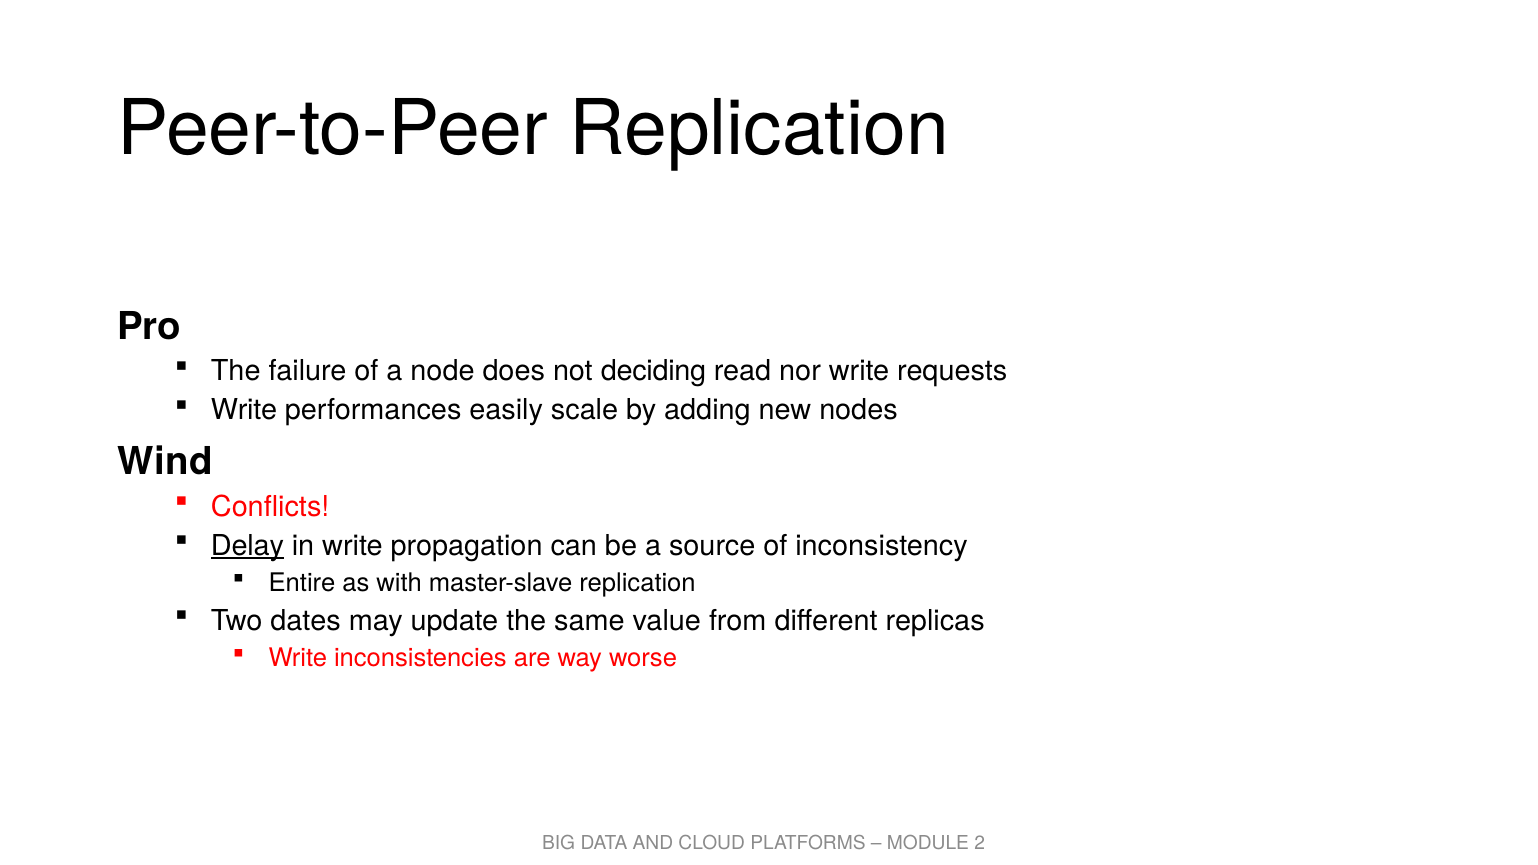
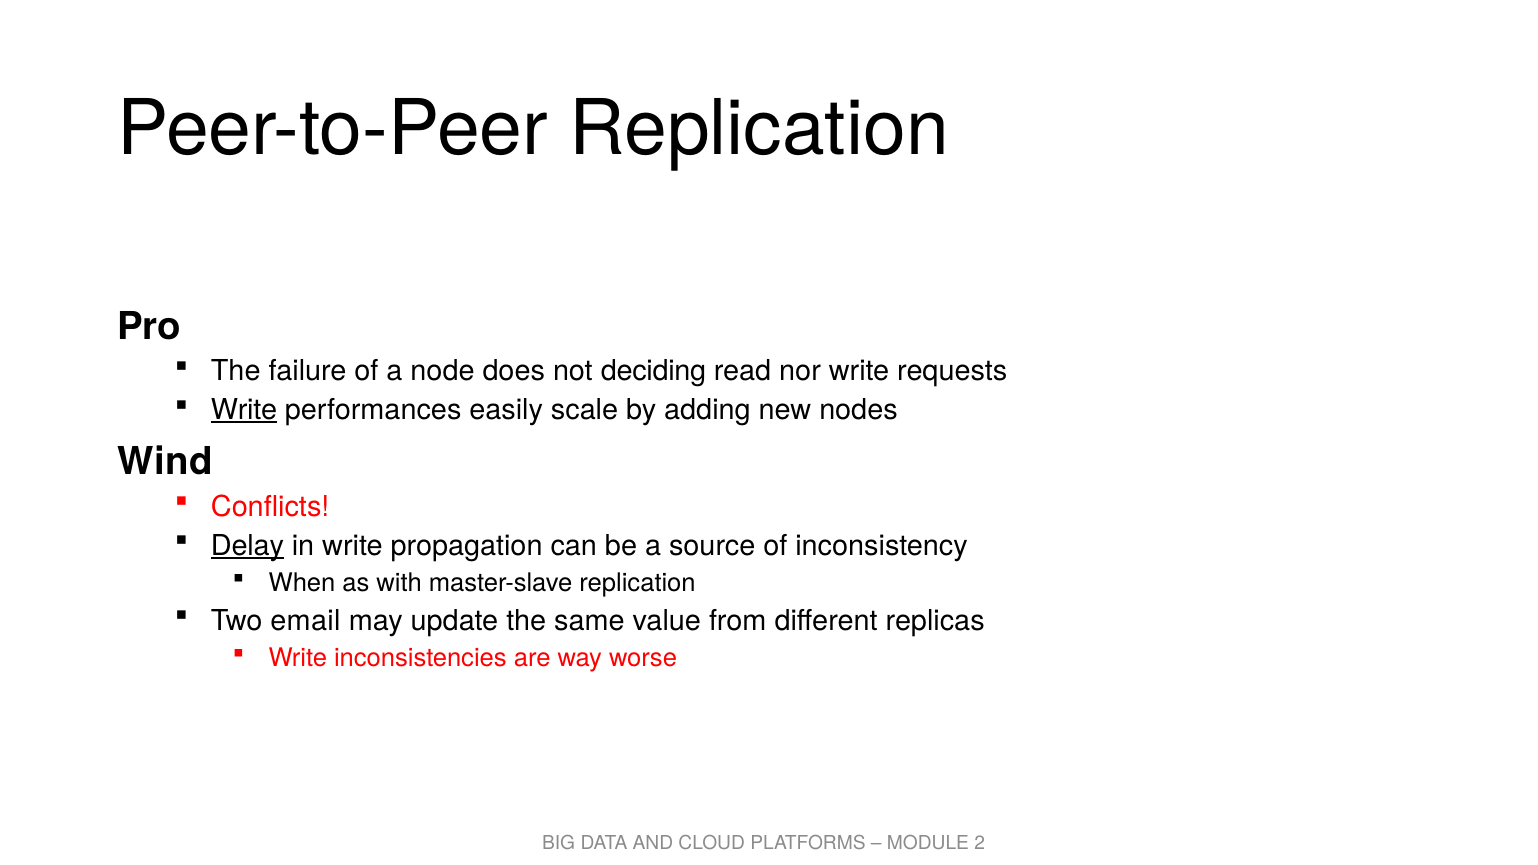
Write at (244, 410) underline: none -> present
Entire: Entire -> When
dates: dates -> email
